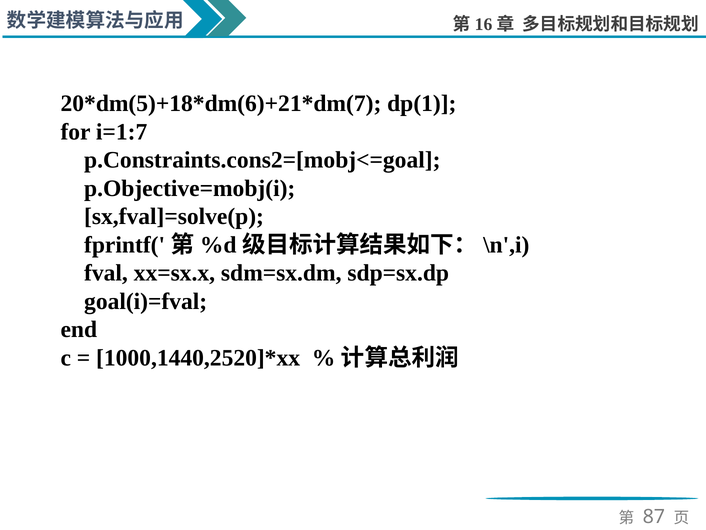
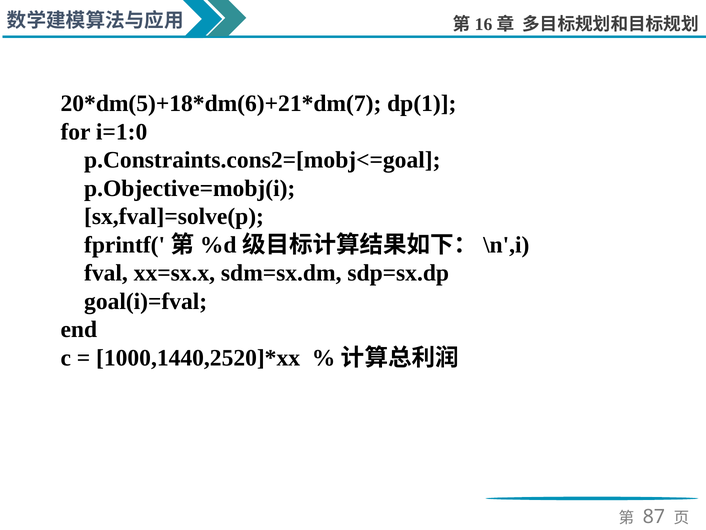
i=1:7: i=1:7 -> i=1:0
